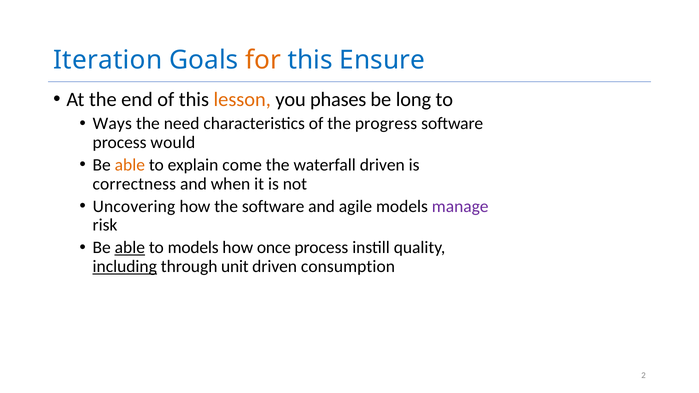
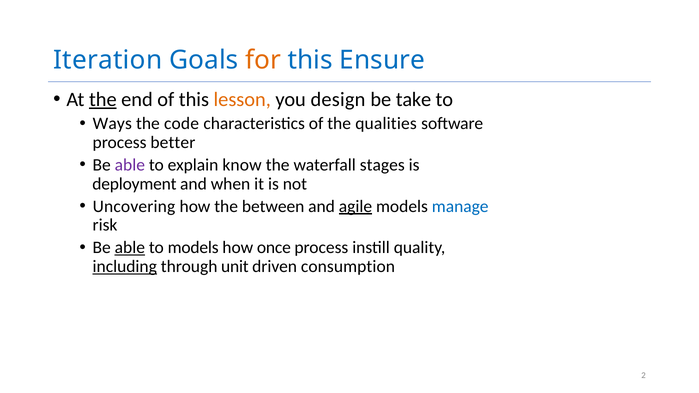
the at (103, 100) underline: none -> present
phases: phases -> design
long: long -> take
need: need -> code
progress: progress -> qualities
would: would -> better
able at (130, 165) colour: orange -> purple
come: come -> know
waterfall driven: driven -> stages
correctness: correctness -> deployment
the software: software -> between
agile underline: none -> present
manage colour: purple -> blue
